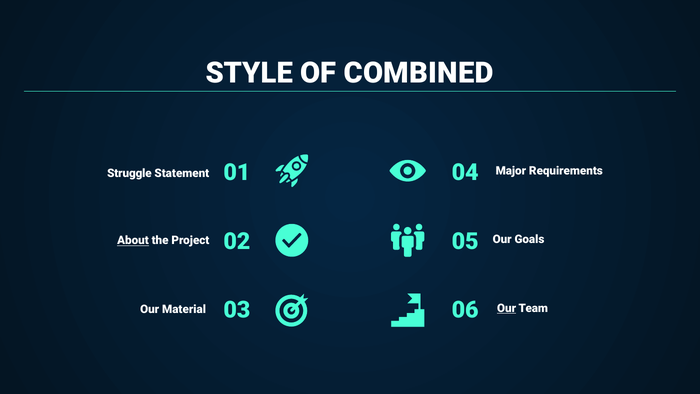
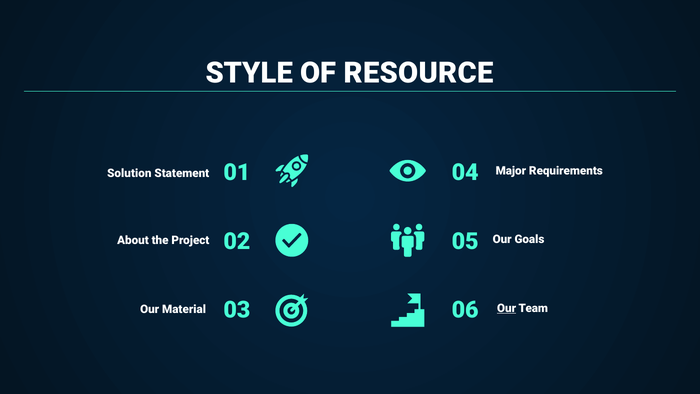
COMBINED: COMBINED -> RESOURCE
Struggle: Struggle -> Solution
About underline: present -> none
